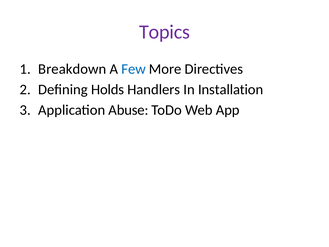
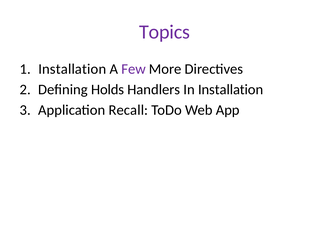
Breakdown at (72, 69): Breakdown -> Installation
Few colour: blue -> purple
Abuse: Abuse -> Recall
